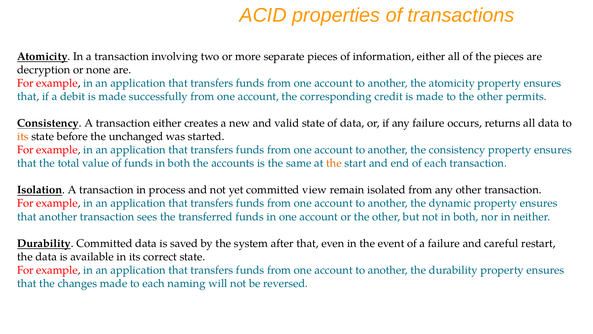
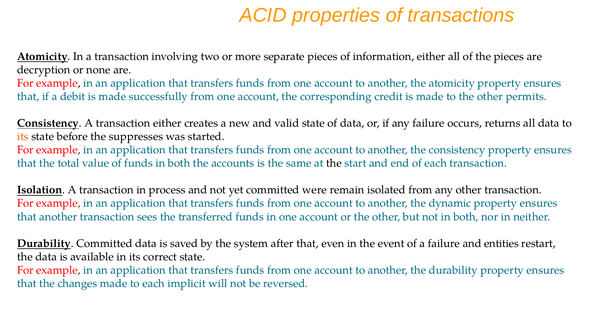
unchanged: unchanged -> suppresses
the at (334, 163) colour: orange -> black
view: view -> were
careful: careful -> entities
naming: naming -> implicit
